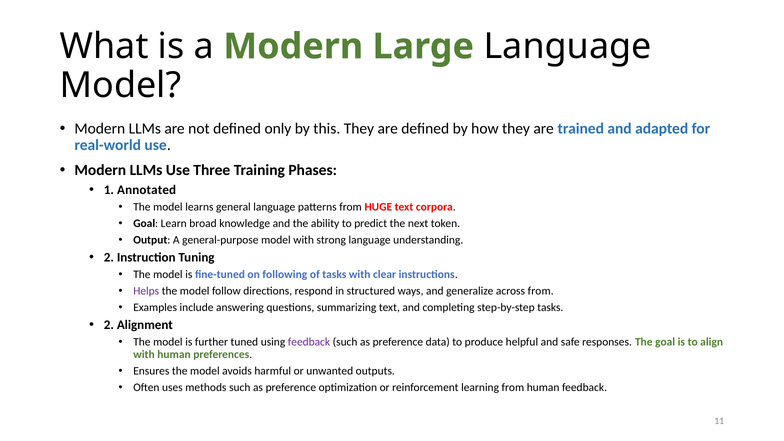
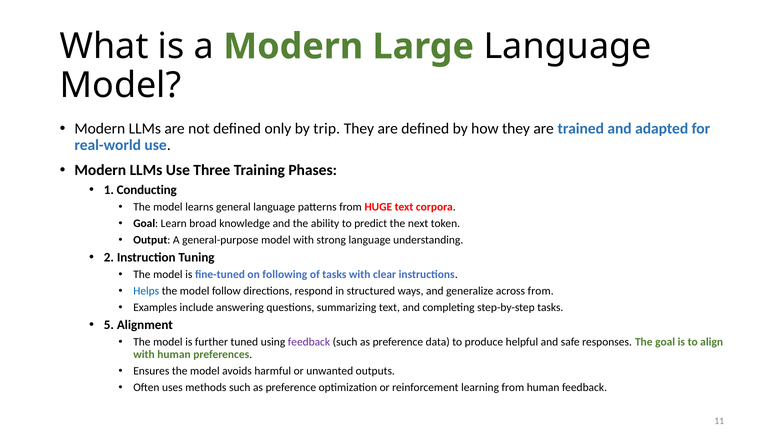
this: this -> trip
Annotated: Annotated -> Conducting
Helps colour: purple -> blue
2 at (109, 325): 2 -> 5
